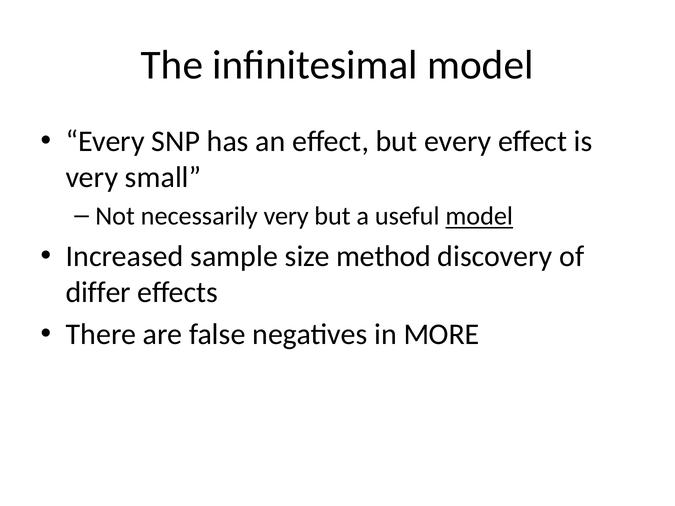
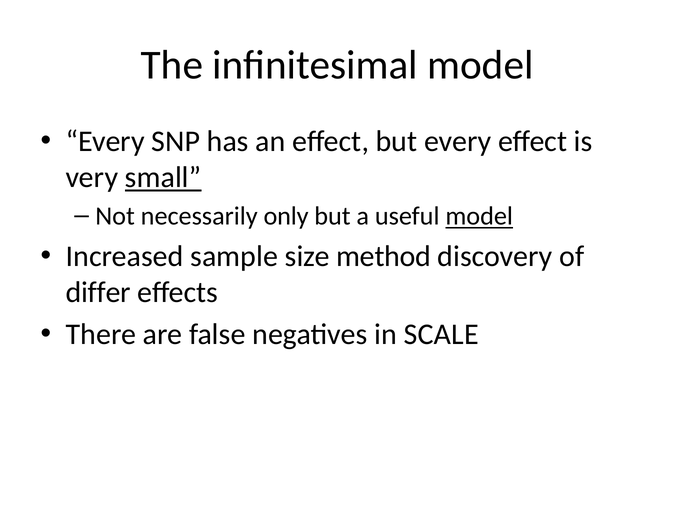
small underline: none -> present
necessarily very: very -> only
MORE: MORE -> SCALE
